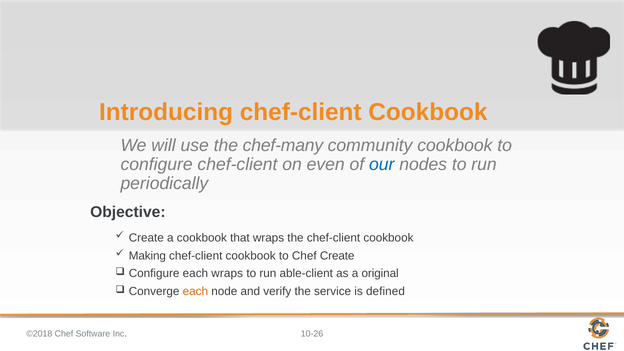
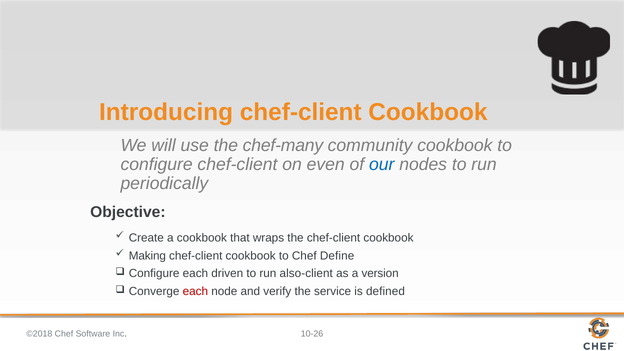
Chef Create: Create -> Define
each wraps: wraps -> driven
able-client: able-client -> also-client
original: original -> version
each at (195, 292) colour: orange -> red
